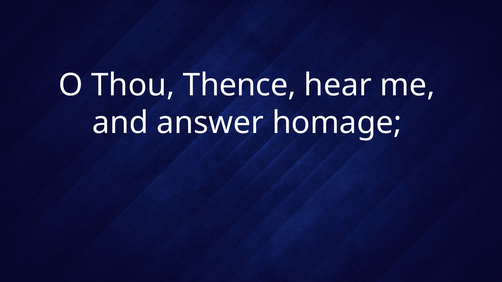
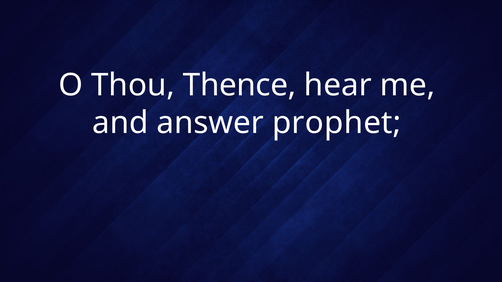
homage: homage -> prophet
